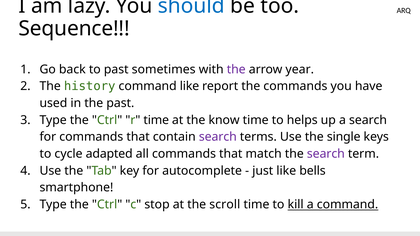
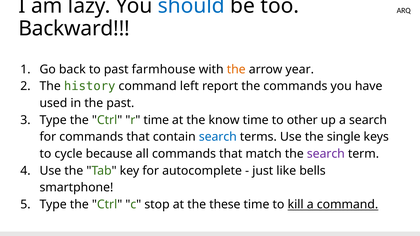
Sequence: Sequence -> Backward
sometimes: sometimes -> farmhouse
the at (236, 69) colour: purple -> orange
command like: like -> left
helps: helps -> other
search at (218, 137) colour: purple -> blue
adapted: adapted -> because
scroll: scroll -> these
